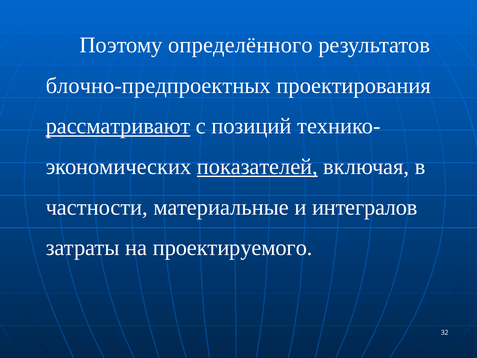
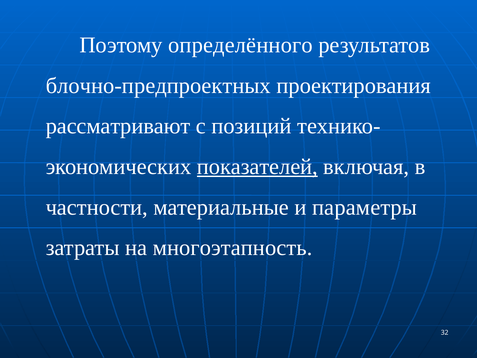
рассматривают underline: present -> none
интегралов: интегралов -> параметры
проектируемого: проектируемого -> многоэтапность
